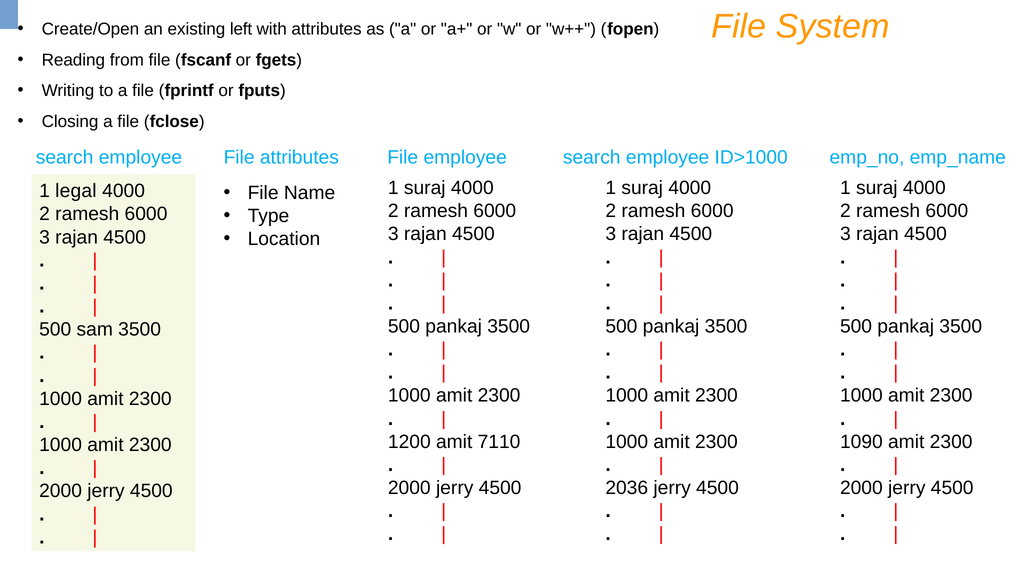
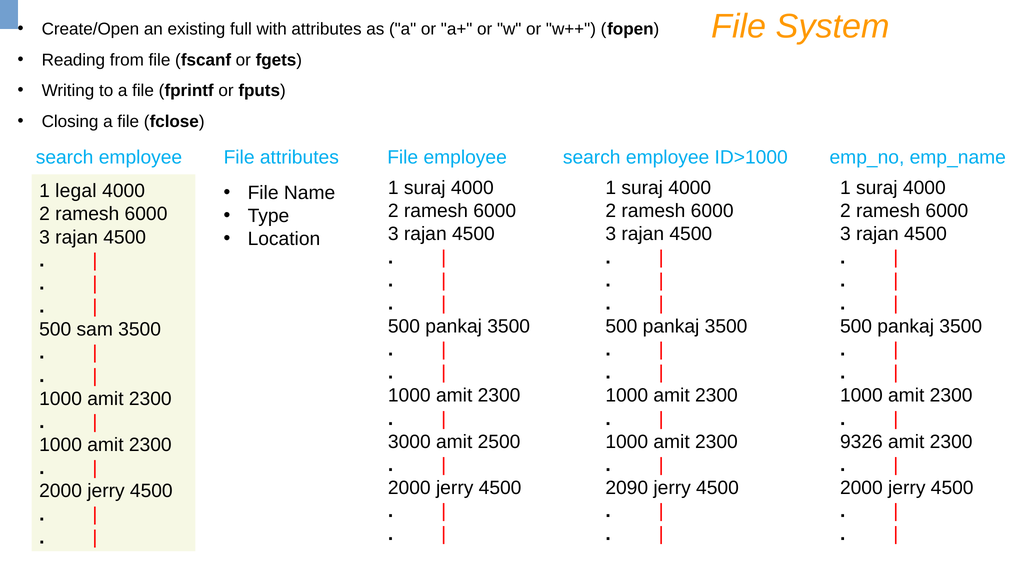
left: left -> full
1200: 1200 -> 3000
7110: 7110 -> 2500
1090: 1090 -> 9326
2036: 2036 -> 2090
